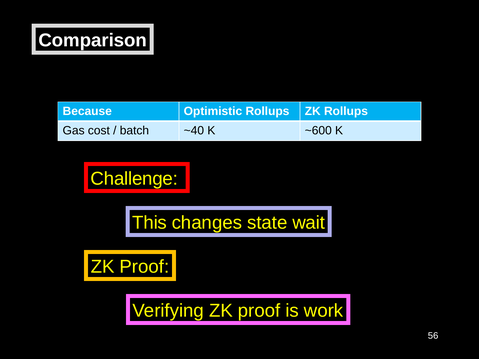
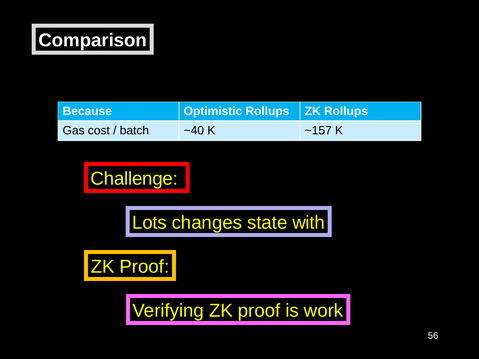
~600: ~600 -> ~157
This: This -> Lots
wait: wait -> with
